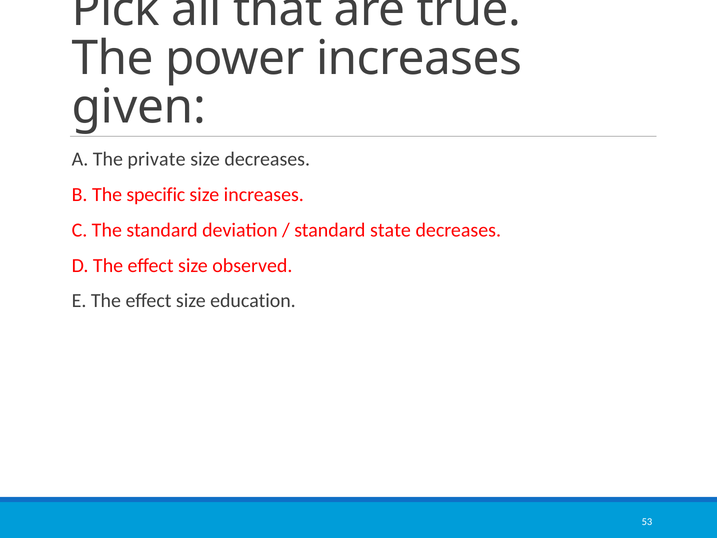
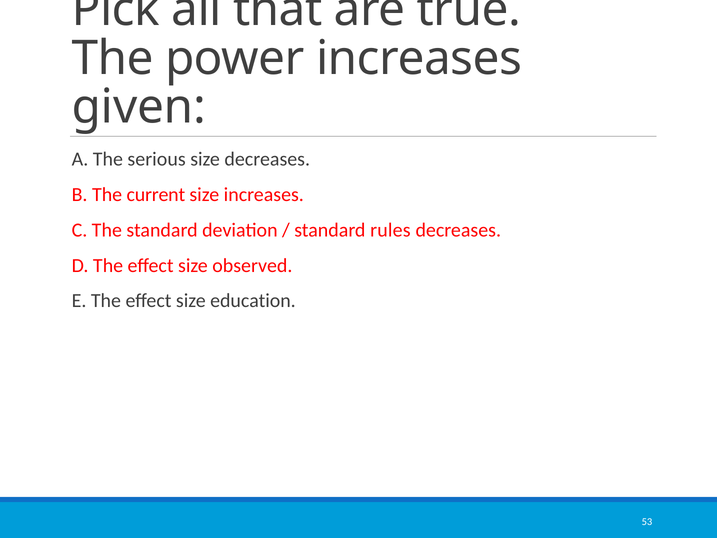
private: private -> serious
specific: specific -> current
state: state -> rules
